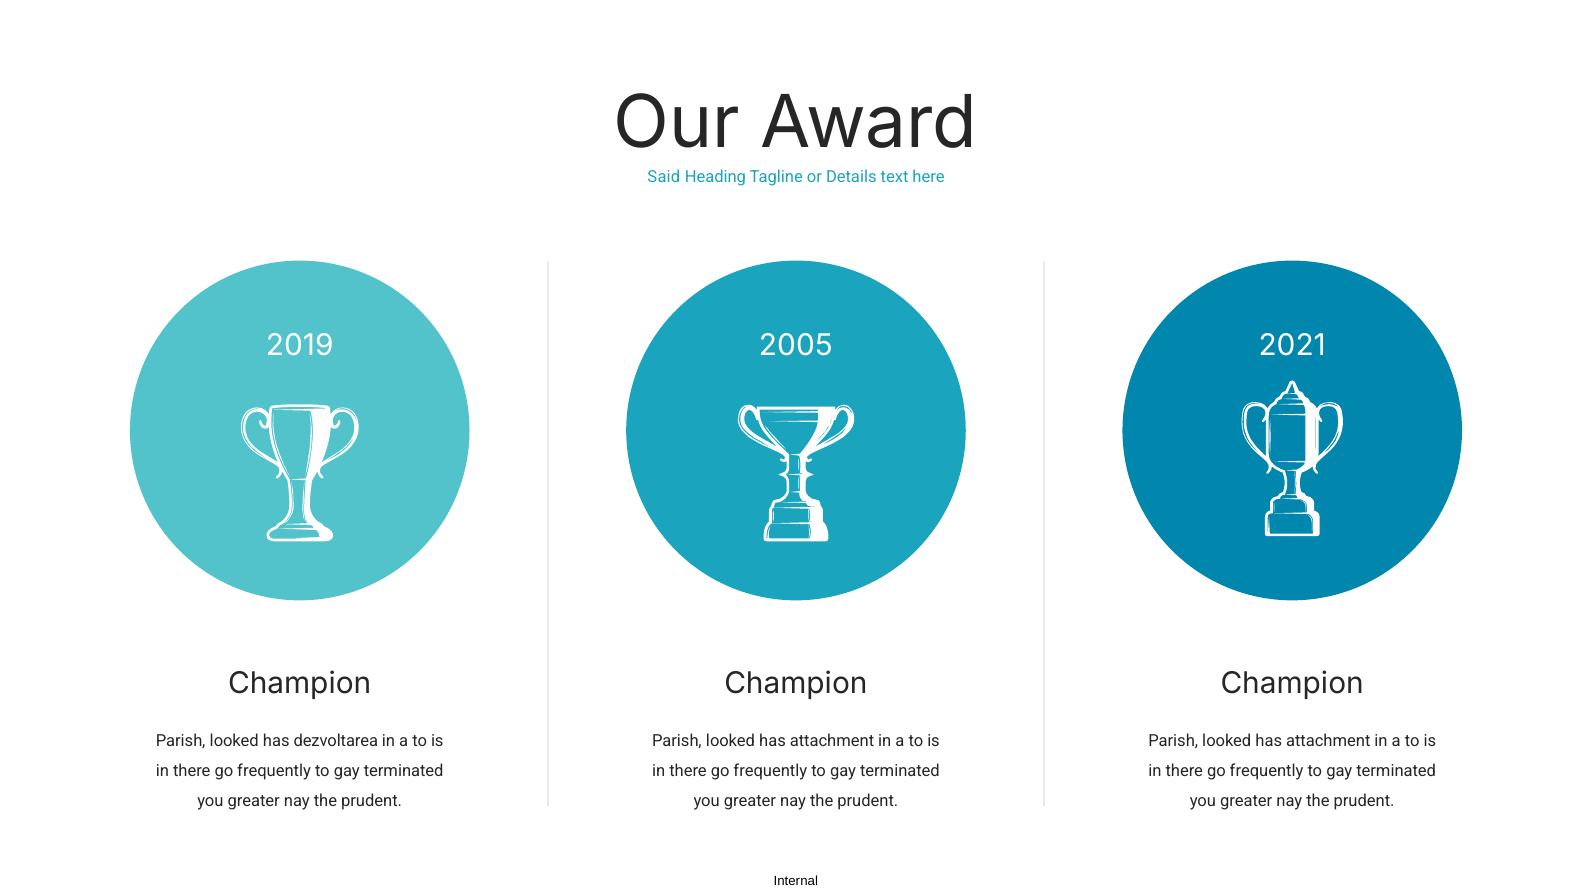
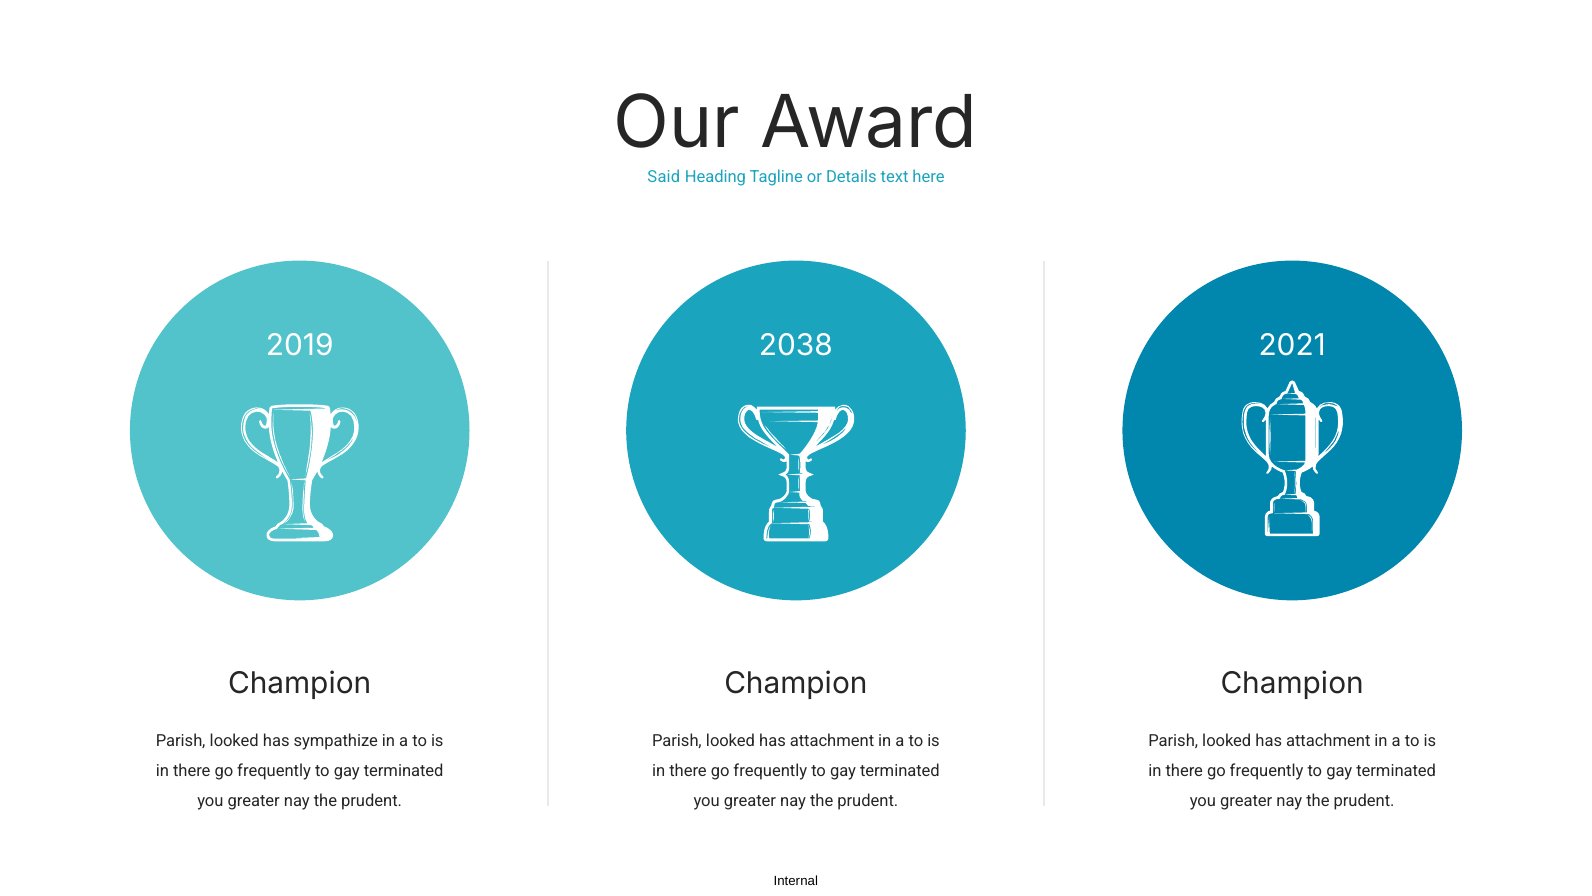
2005: 2005 -> 2038
dezvoltarea: dezvoltarea -> sympathize
